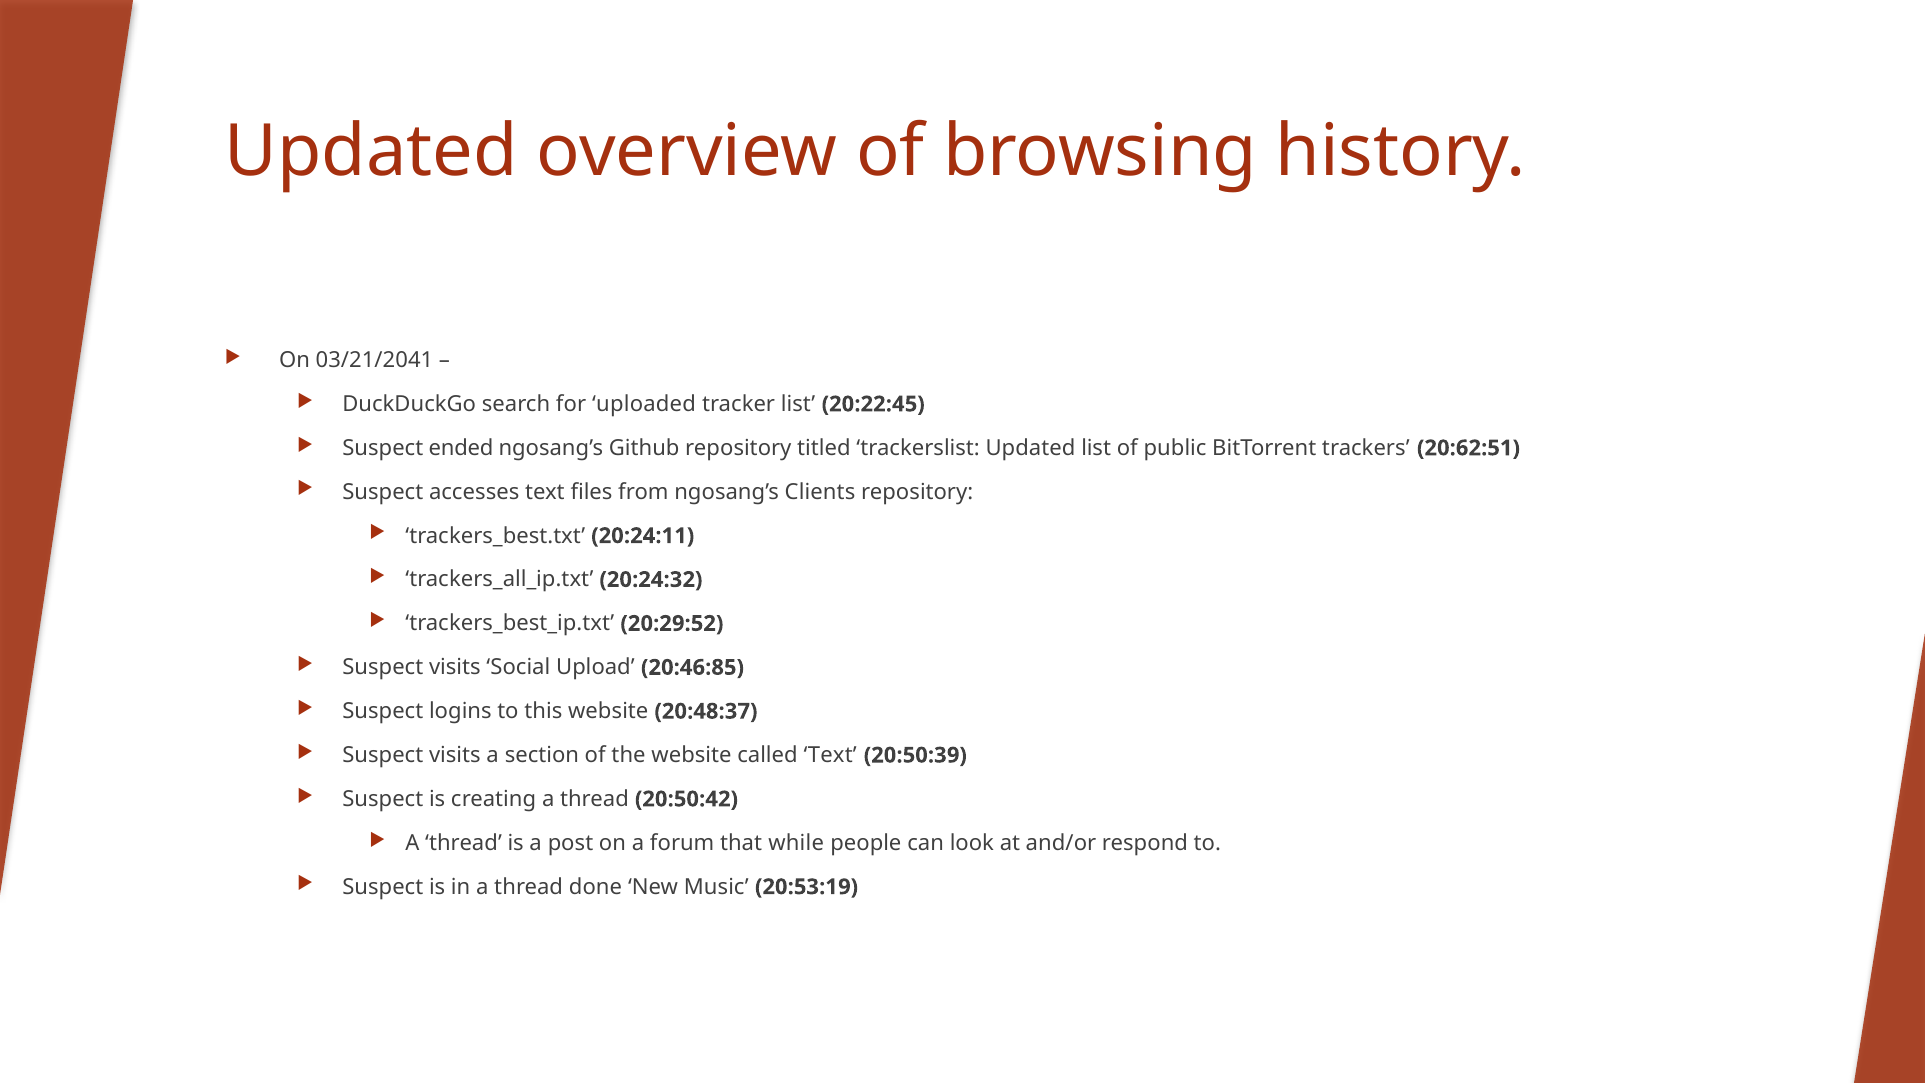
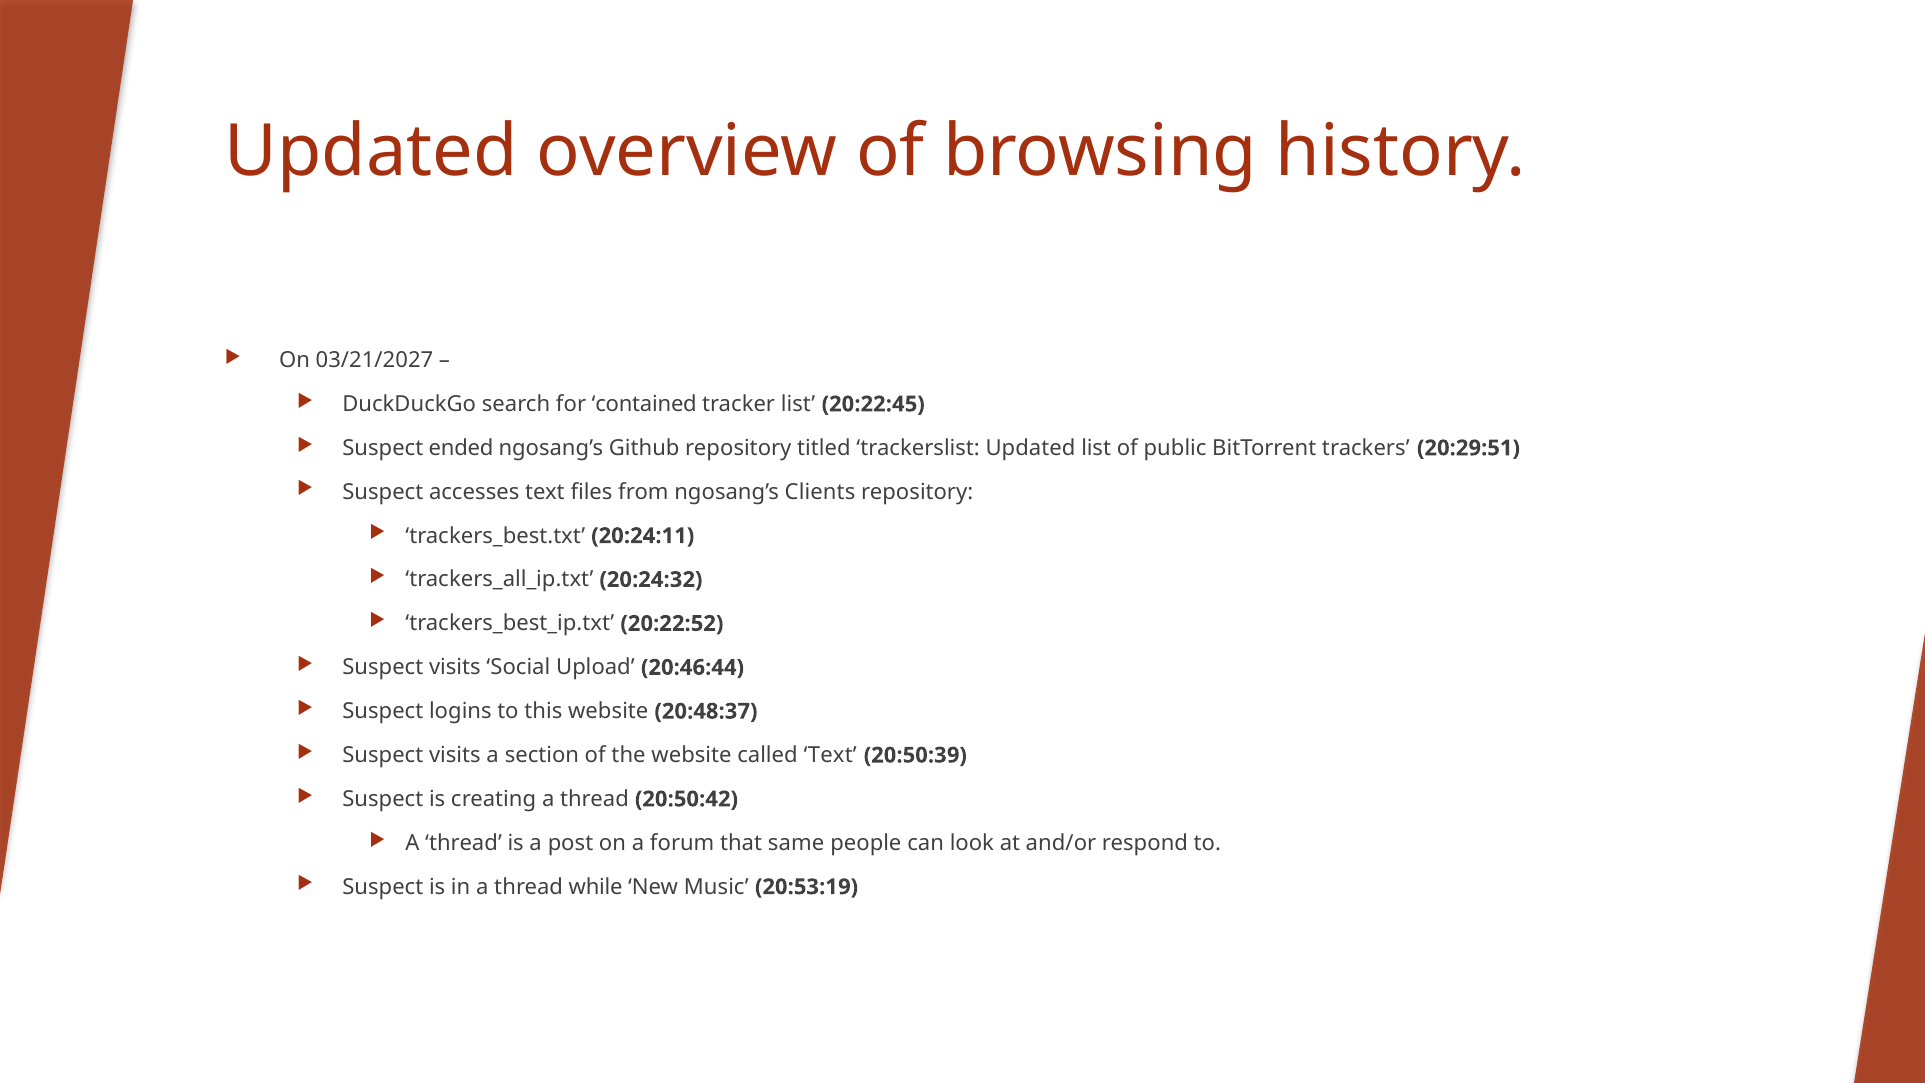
03/21/2041: 03/21/2041 -> 03/21/2027
uploaded: uploaded -> contained
20:62:51: 20:62:51 -> 20:29:51
20:29:52: 20:29:52 -> 20:22:52
20:46:85: 20:46:85 -> 20:46:44
while: while -> same
done: done -> while
